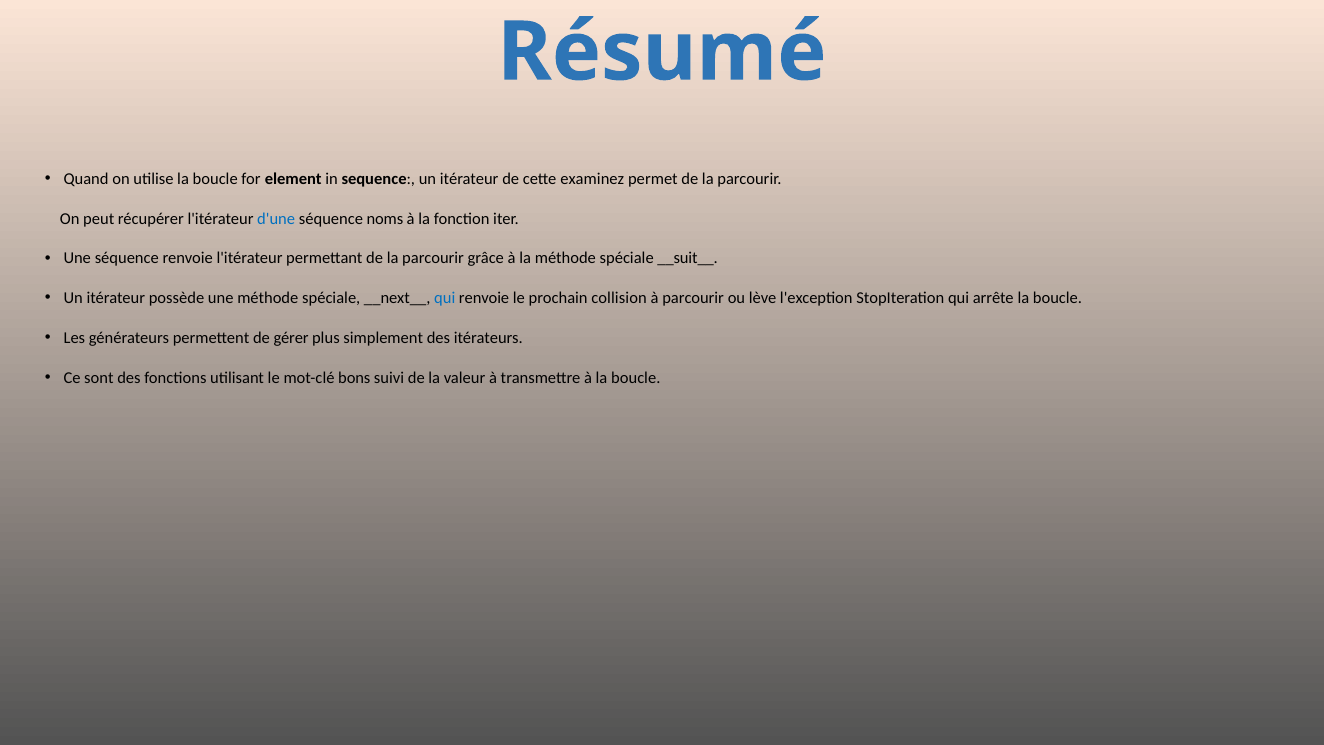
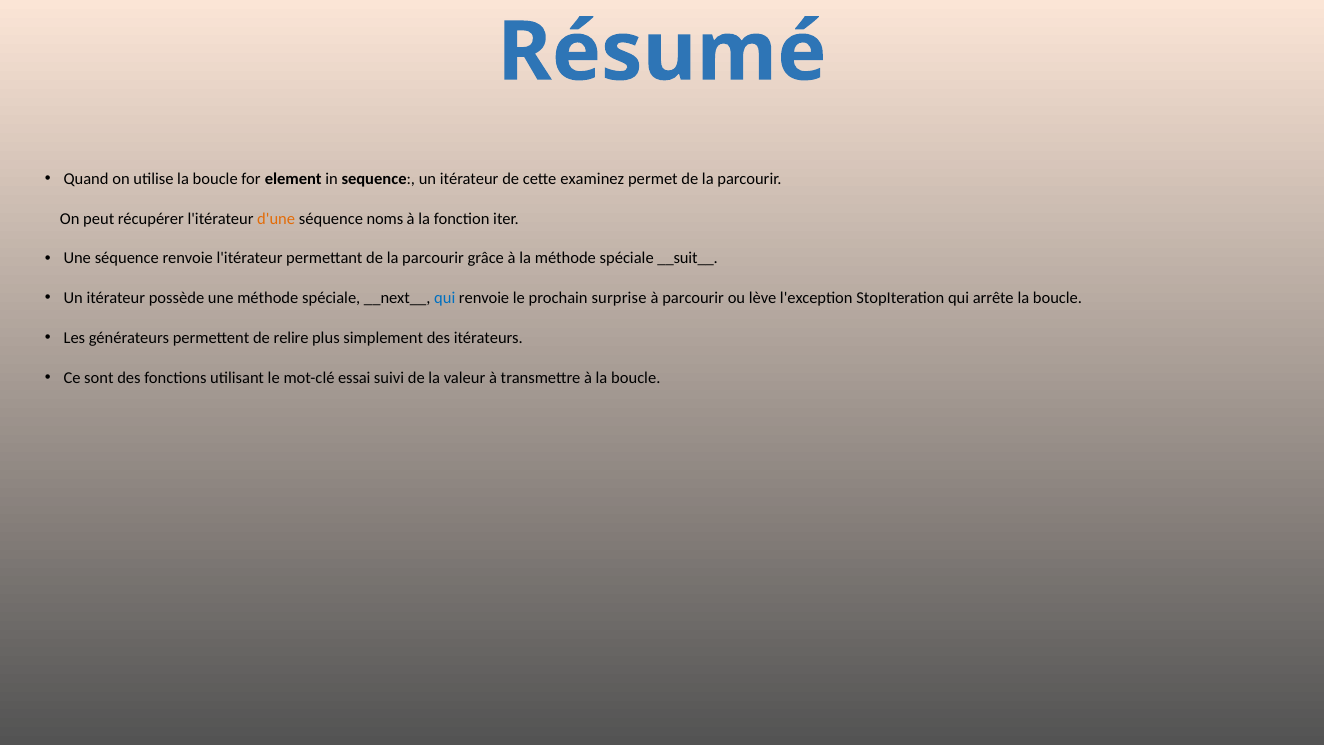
d'une colour: blue -> orange
collision: collision -> surprise
gérer: gérer -> relire
bons: bons -> essai
